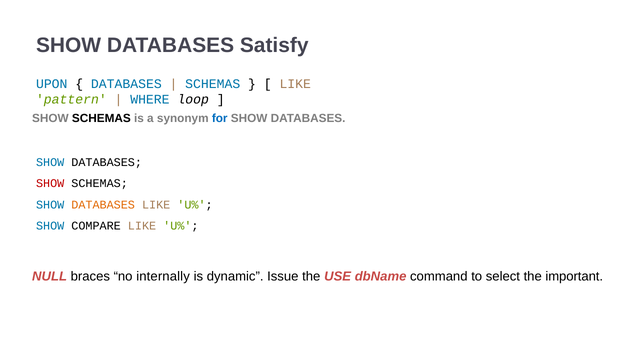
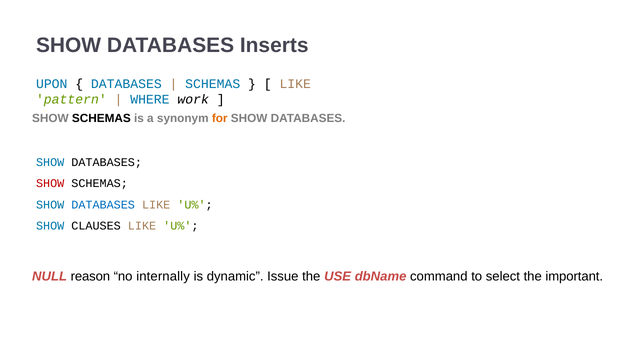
Satisfy: Satisfy -> Inserts
loop: loop -> work
for colour: blue -> orange
DATABASES at (103, 205) colour: orange -> blue
COMPARE: COMPARE -> CLAUSES
braces: braces -> reason
